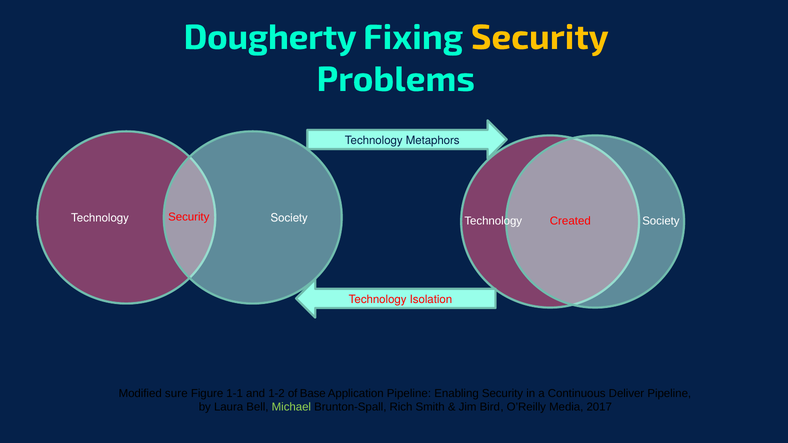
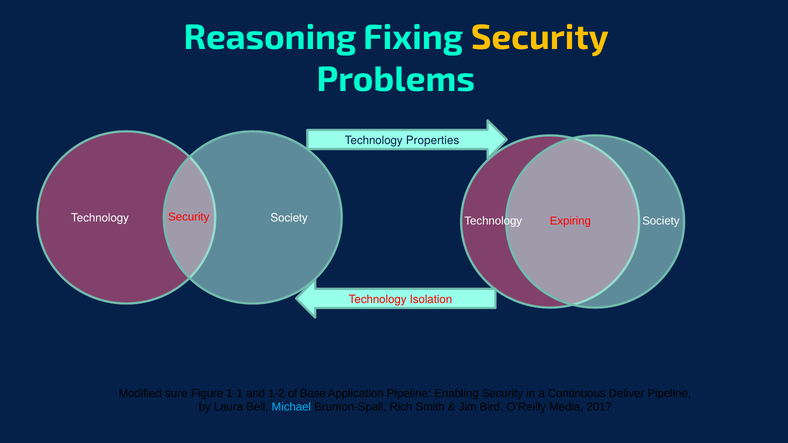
Dougherty: Dougherty -> Reasoning
Metaphors: Metaphors -> Properties
Created: Created -> Expiring
Michael colour: light green -> light blue
